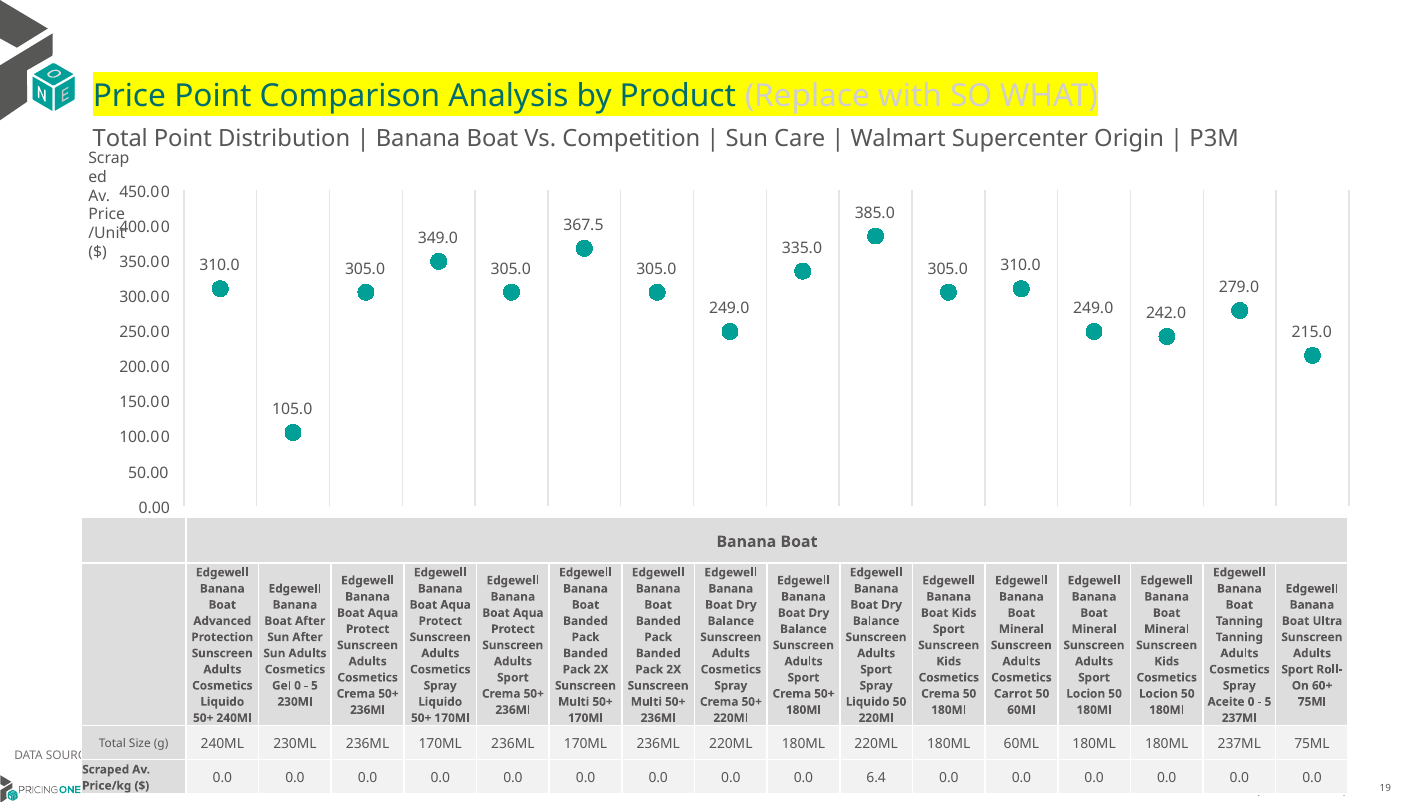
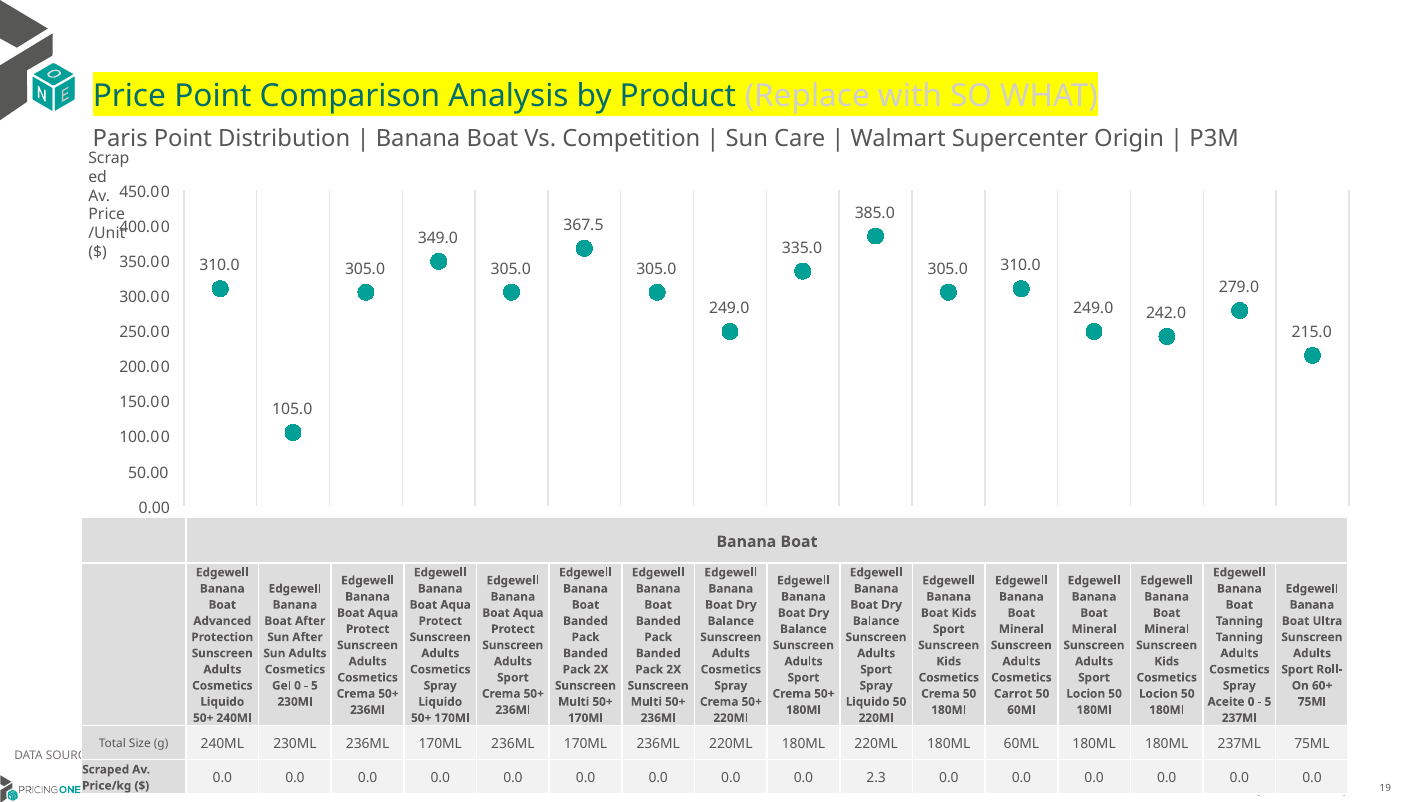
Total at (120, 139): Total -> Paris
6.4: 6.4 -> 2.3
